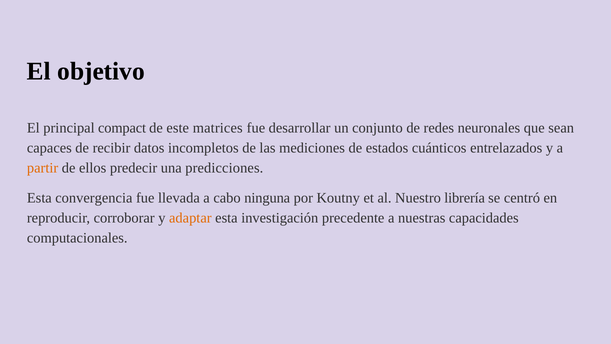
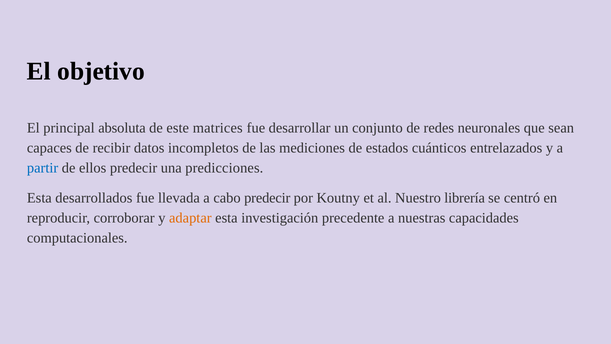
compact: compact -> absoluta
partir colour: orange -> blue
convergencia: convergencia -> desarrollados
cabo ninguna: ninguna -> predecir
